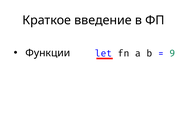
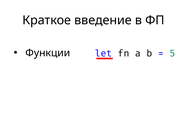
9: 9 -> 5
